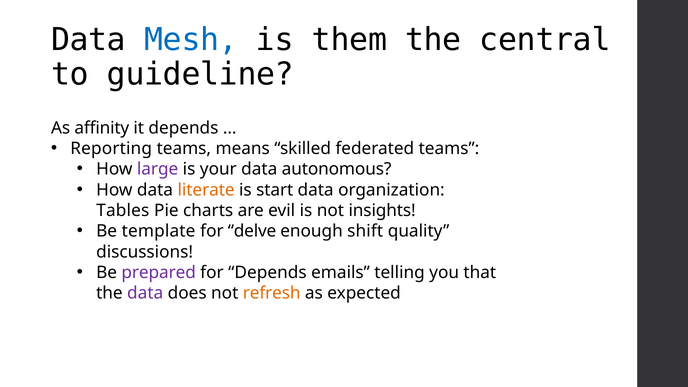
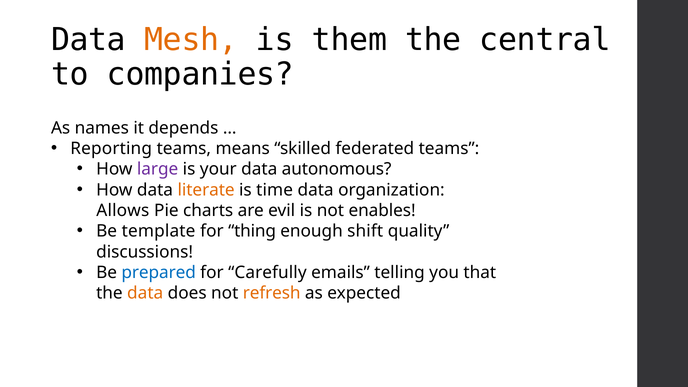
Mesh colour: blue -> orange
guideline: guideline -> companies
affinity: affinity -> names
start: start -> time
Tables: Tables -> Allows
insights: insights -> enables
delve: delve -> thing
prepared colour: purple -> blue
for Depends: Depends -> Carefully
data at (145, 293) colour: purple -> orange
